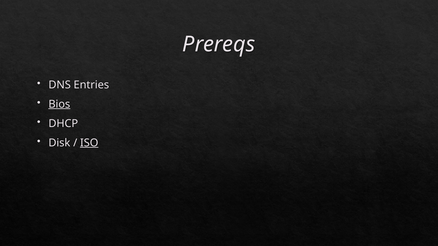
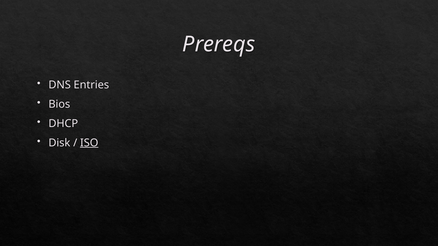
Bios underline: present -> none
